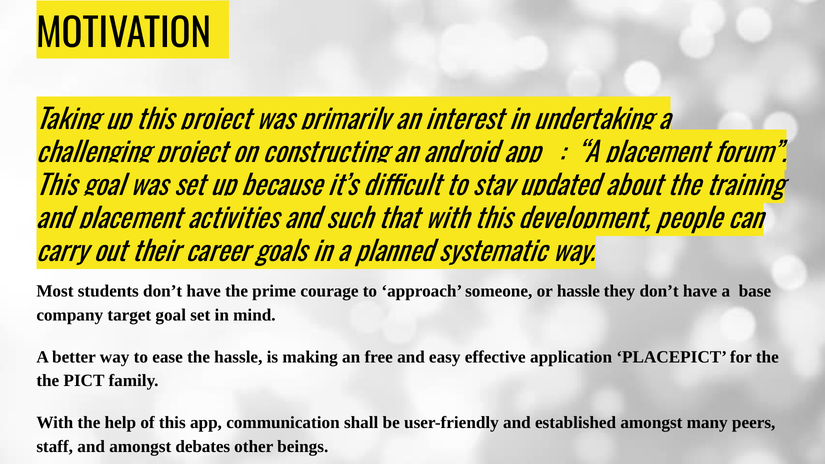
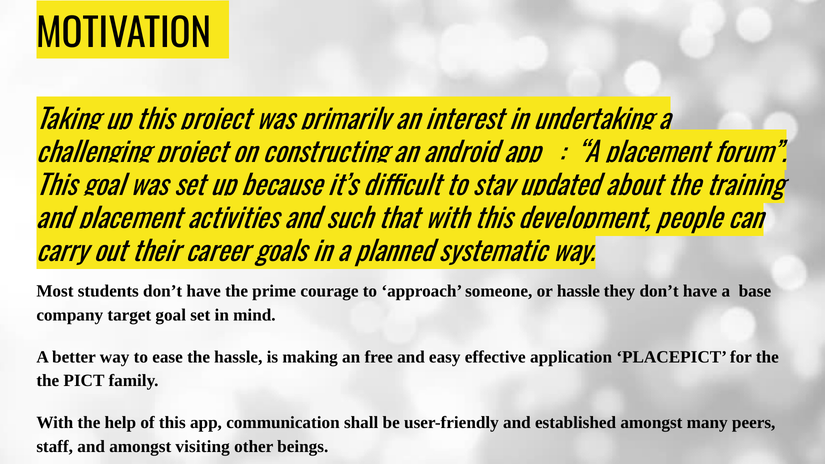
debates: debates -> visiting
